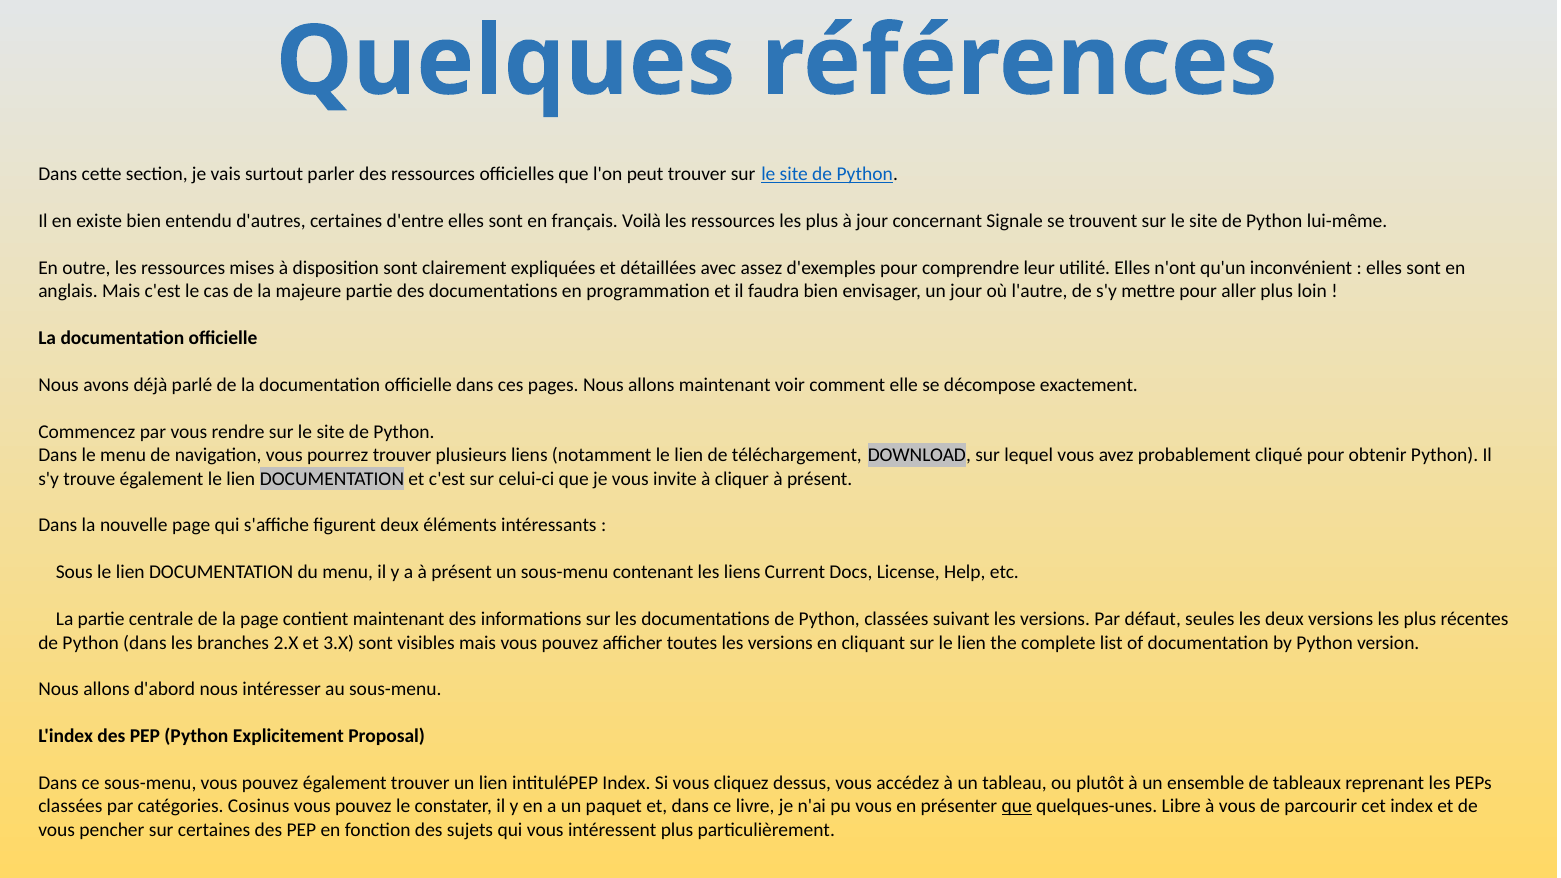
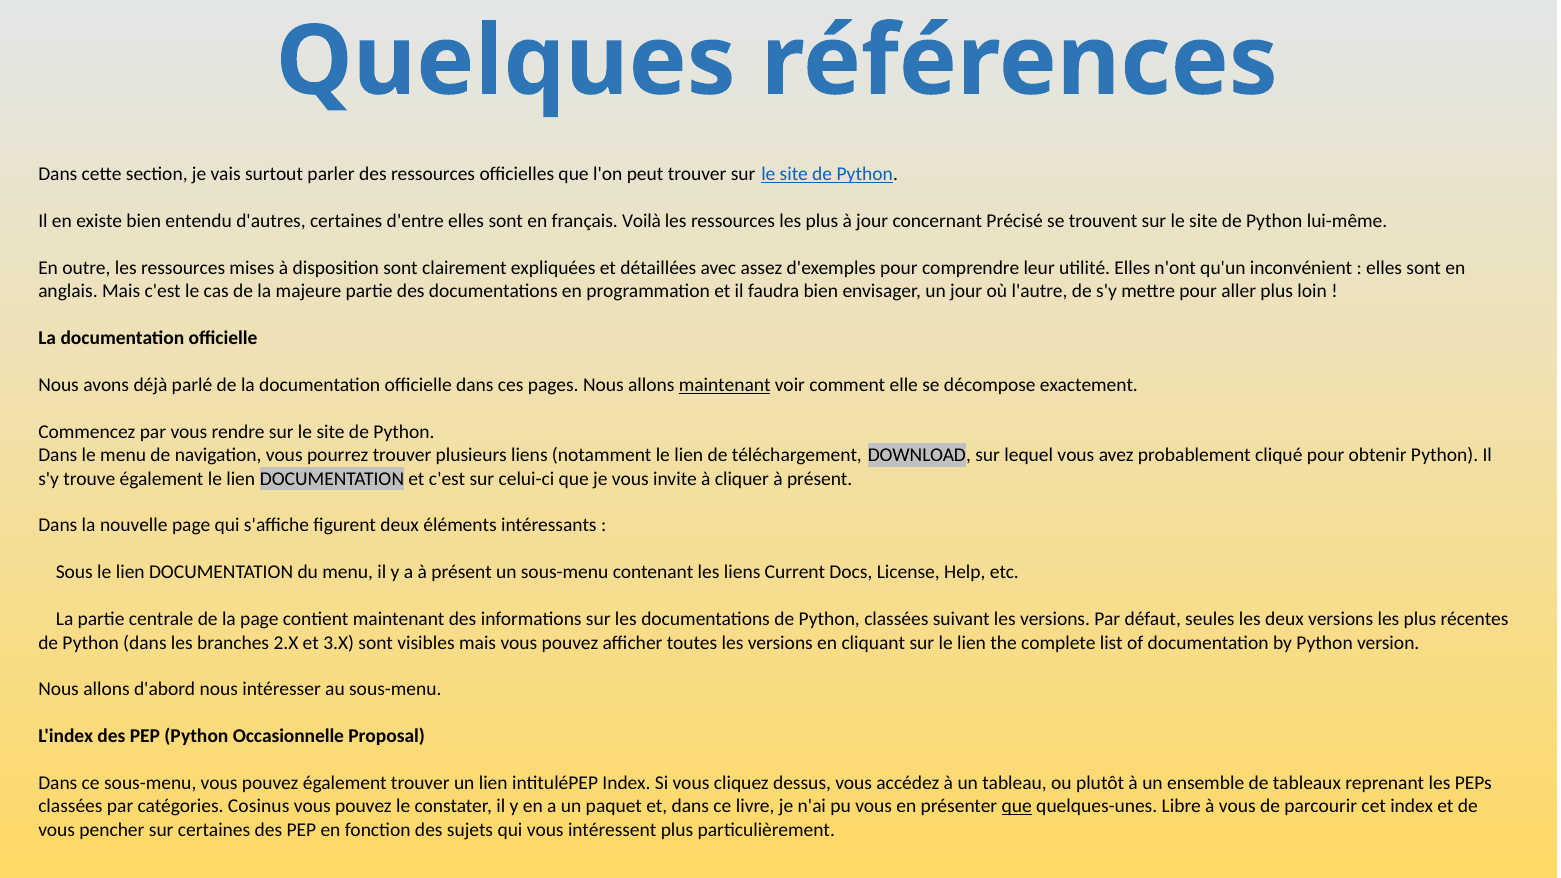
Signale: Signale -> Précisé
maintenant at (725, 385) underline: none -> present
Explicitement: Explicitement -> Occasionnelle
